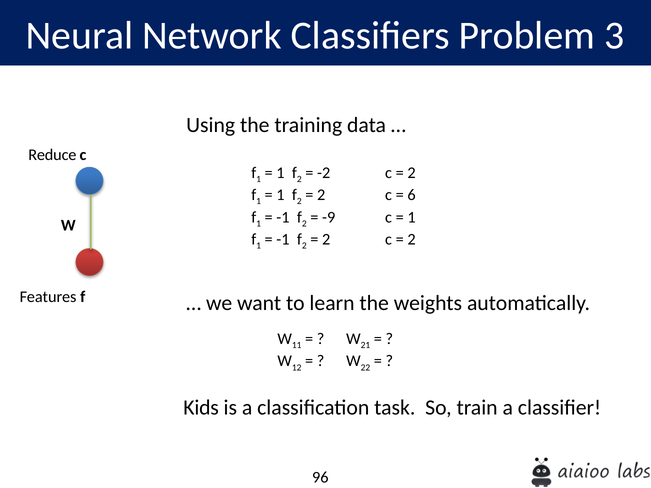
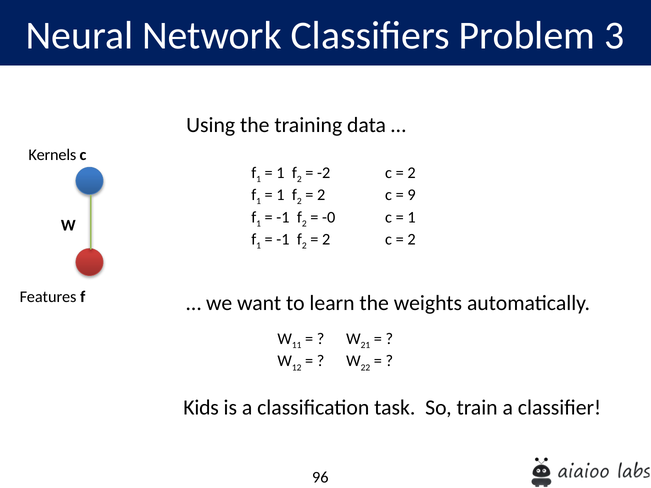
Reduce: Reduce -> Kernels
6: 6 -> 9
-9: -9 -> -0
